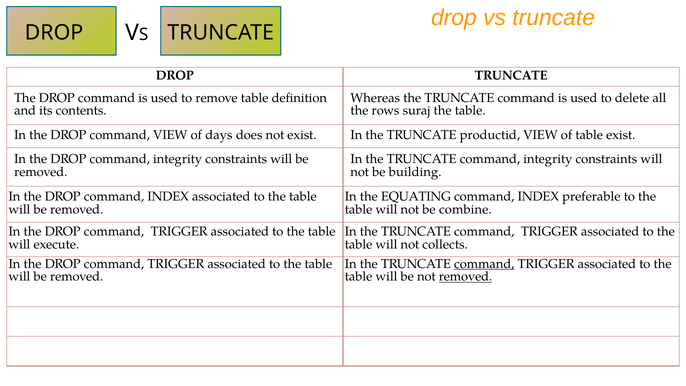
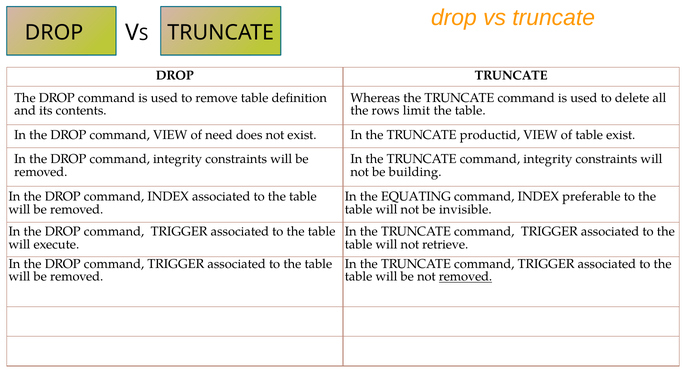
suraj: suraj -> limit
days: days -> need
combine: combine -> invisible
collects: collects -> retrieve
command at (484, 264) underline: present -> none
